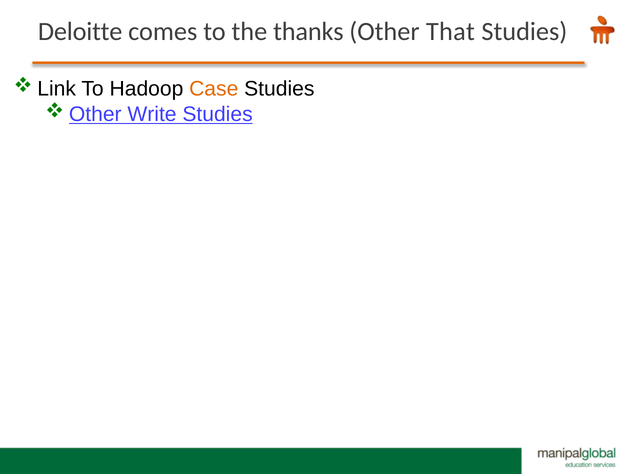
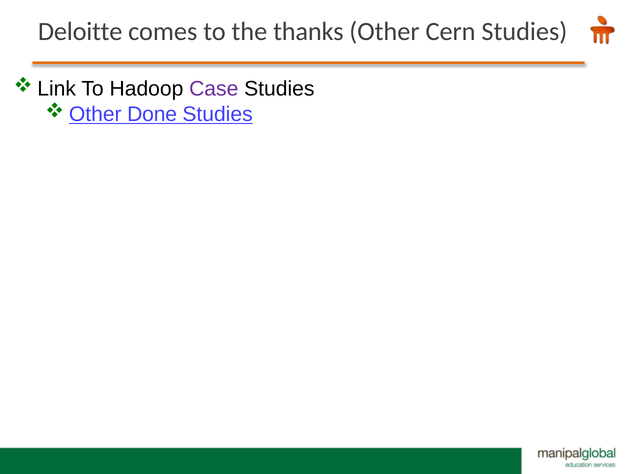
That: That -> Cern
Case colour: orange -> purple
Write: Write -> Done
